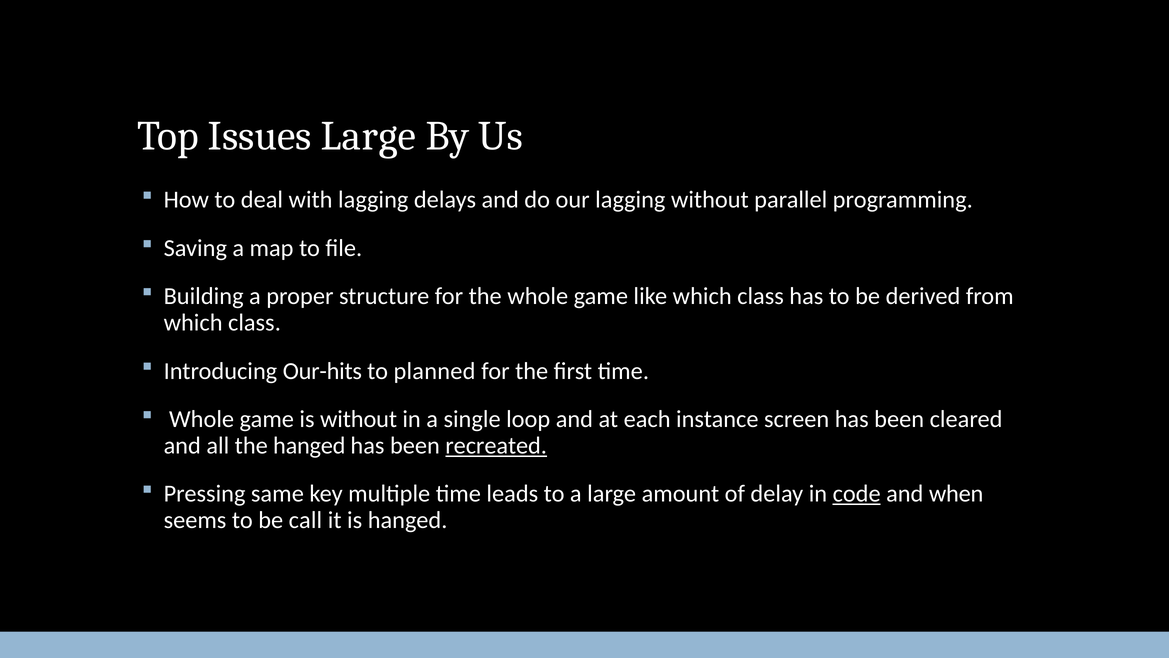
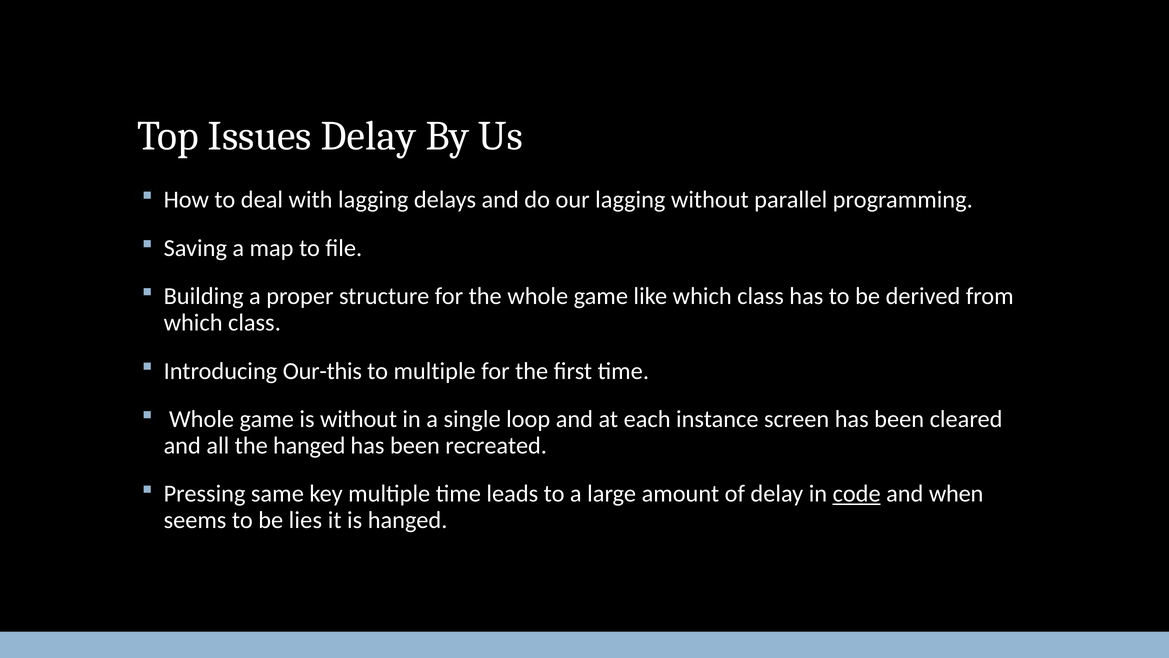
Issues Large: Large -> Delay
Our-hits: Our-hits -> Our-this
to planned: planned -> multiple
recreated underline: present -> none
call: call -> lies
